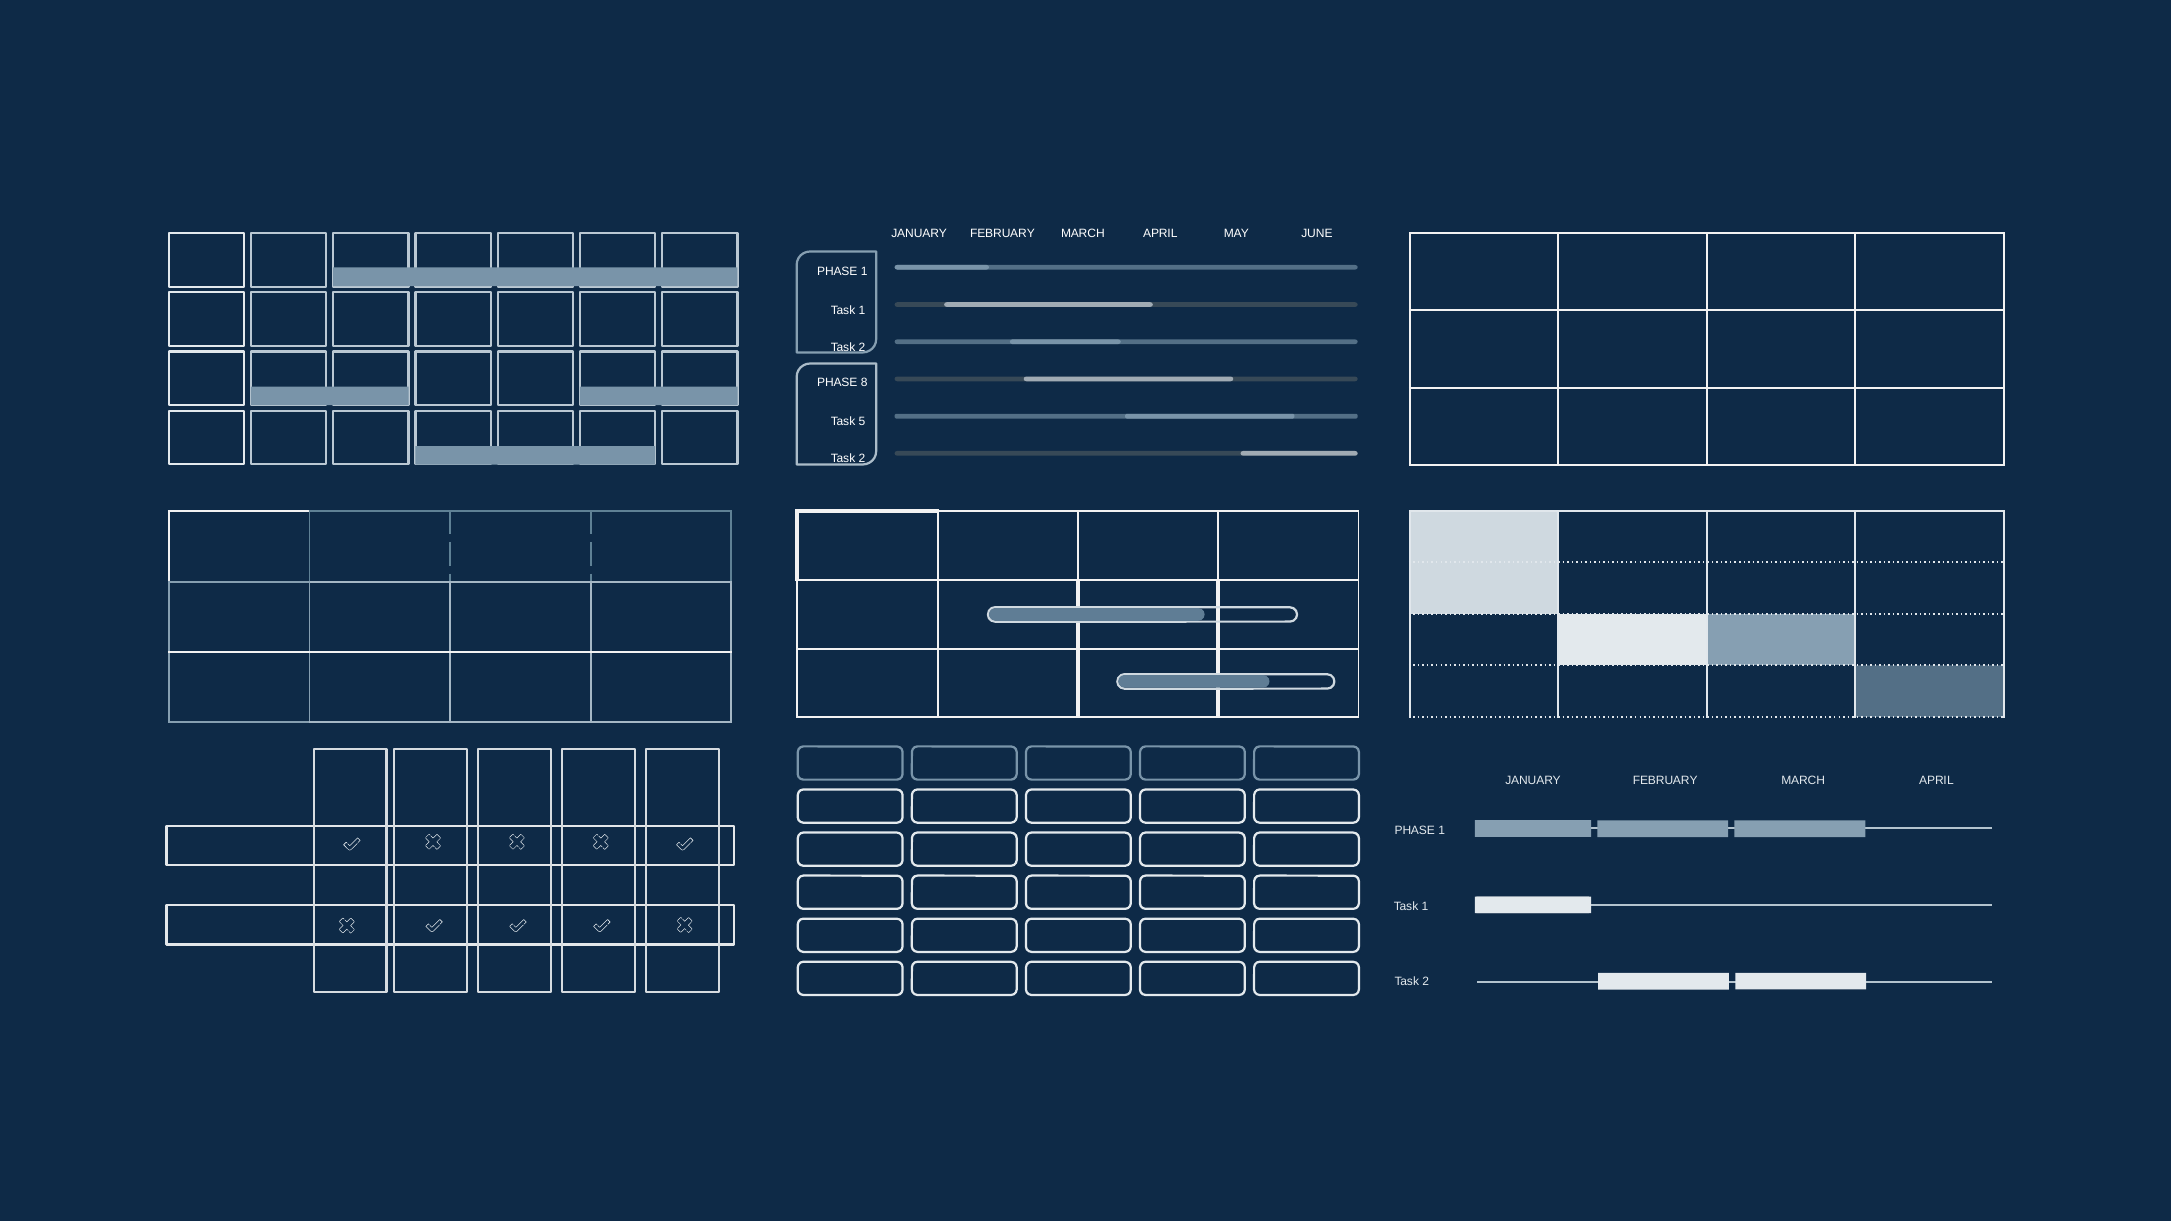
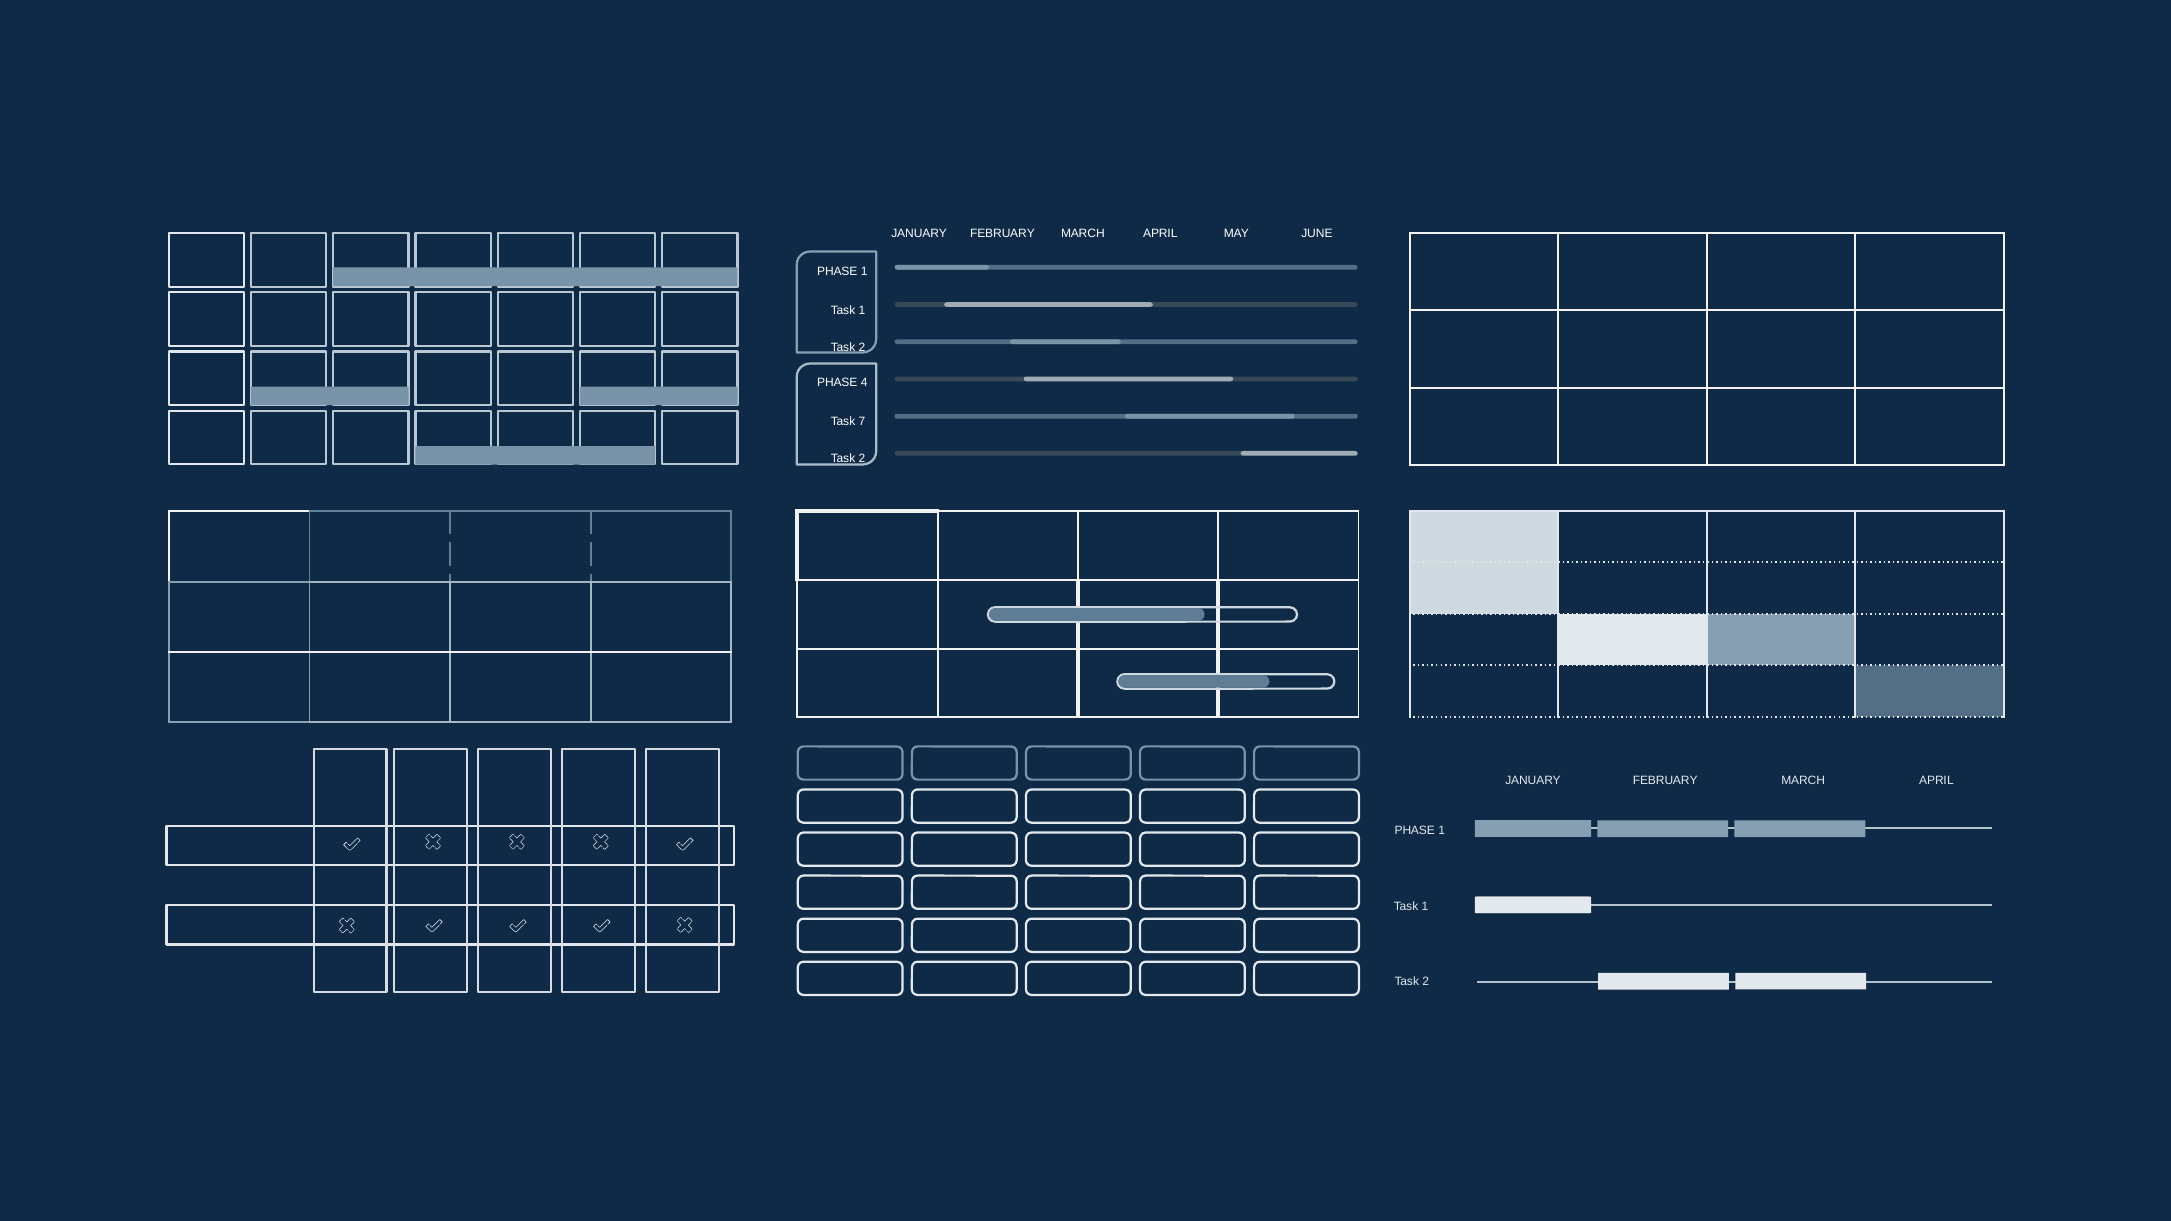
8: 8 -> 4
5: 5 -> 7
